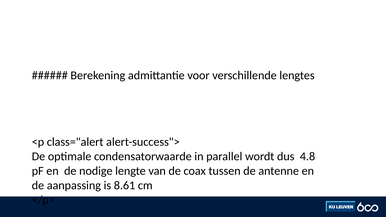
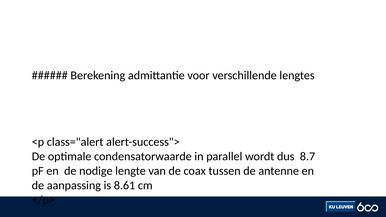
4.8: 4.8 -> 8.7
